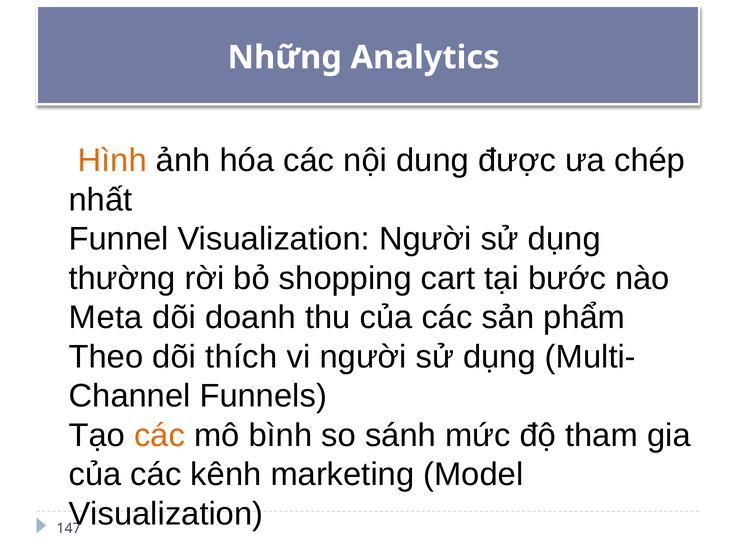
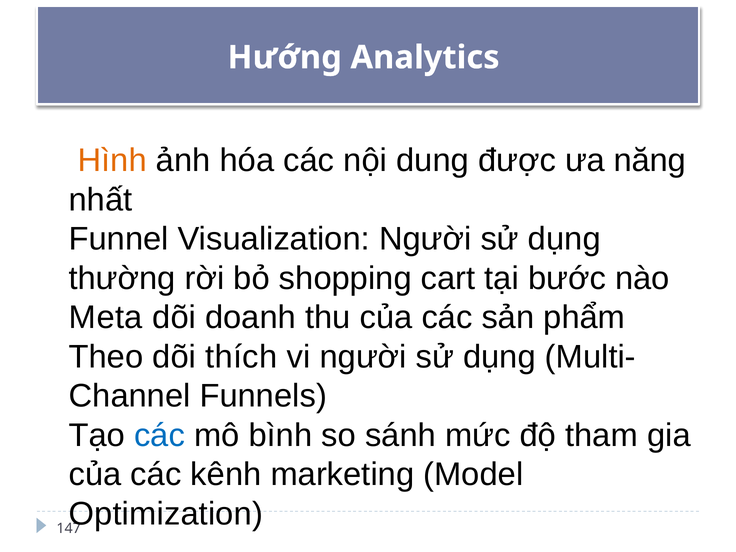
Những: Những -> Hướng
chép: chép -> năng
các at (160, 435) colour: orange -> blue
Visualization at (166, 514): Visualization -> Optimization
